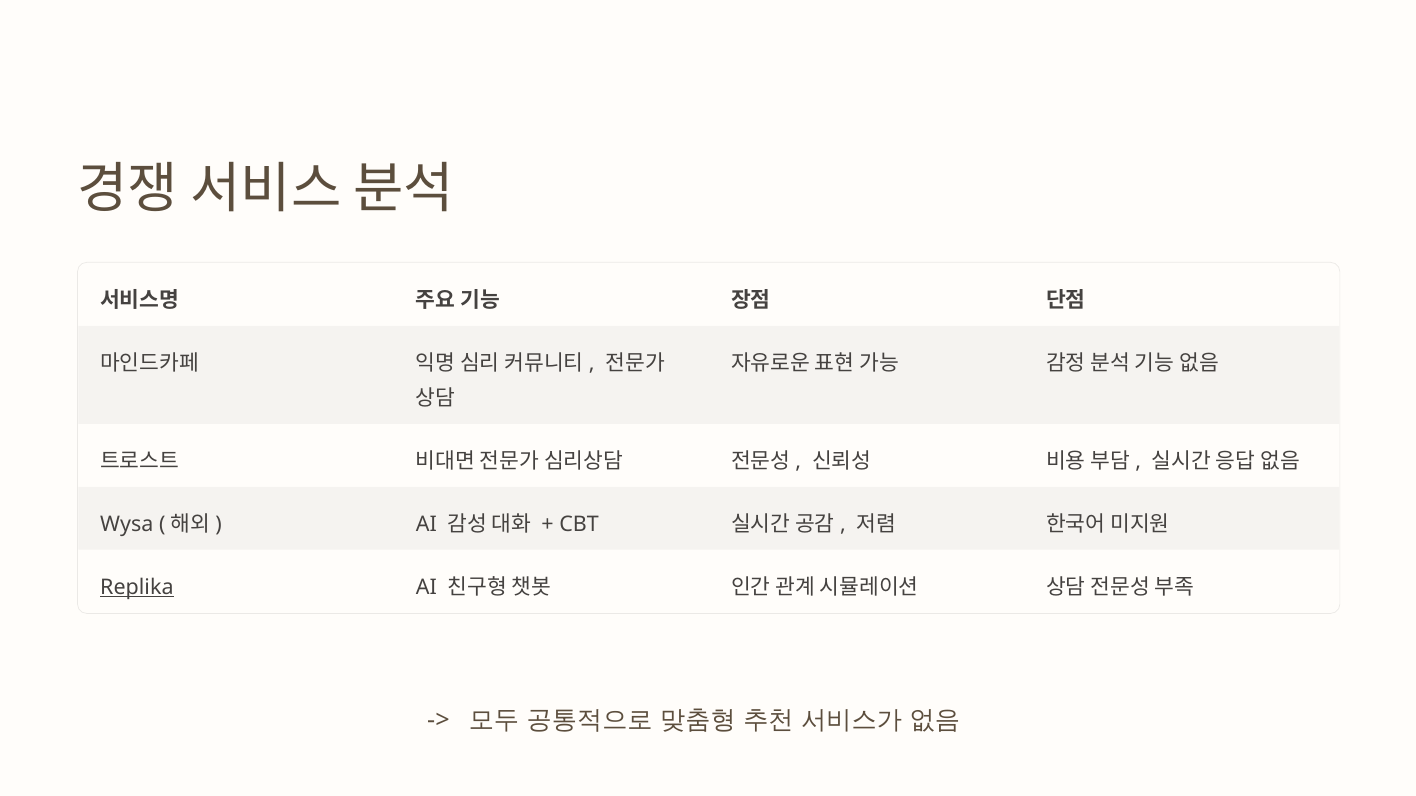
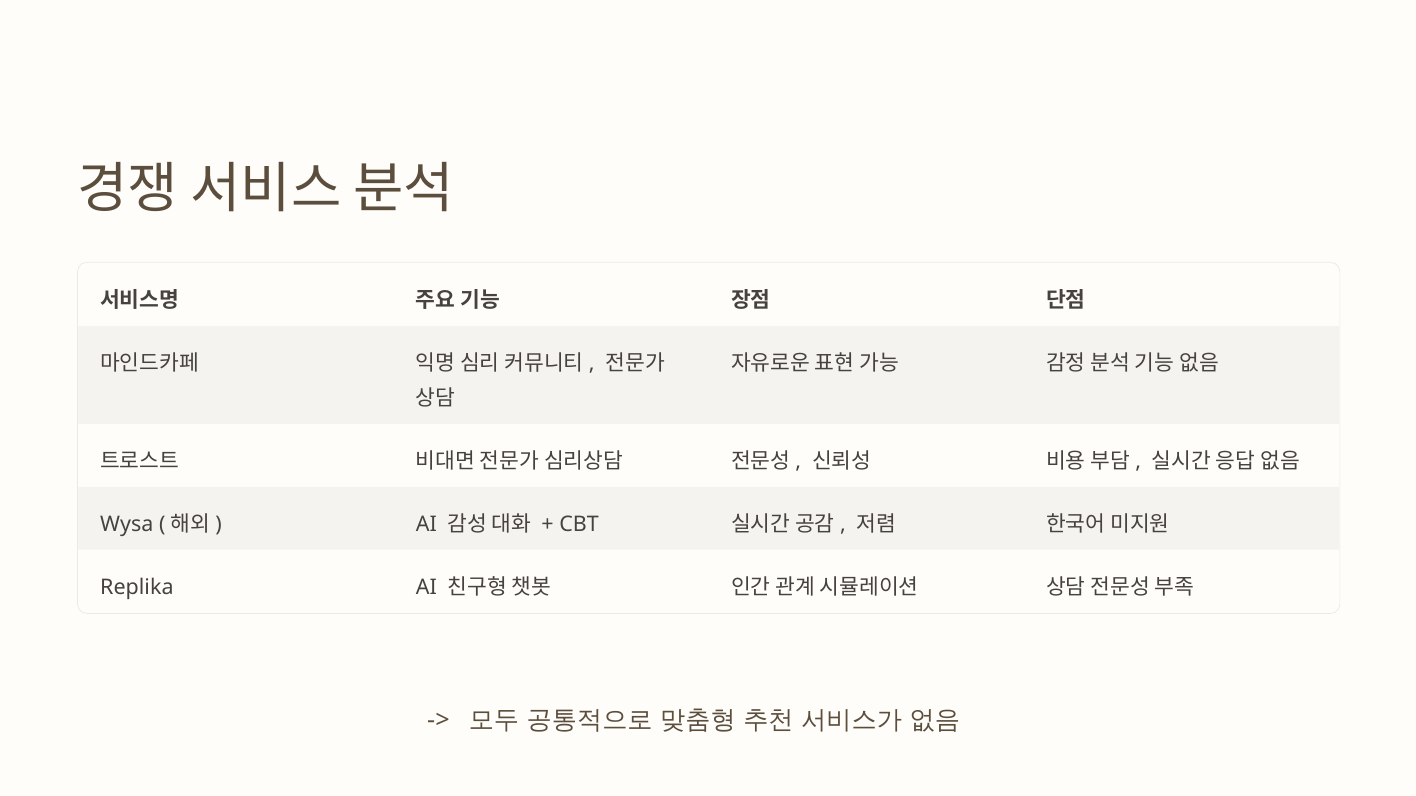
Replika underline: present -> none
